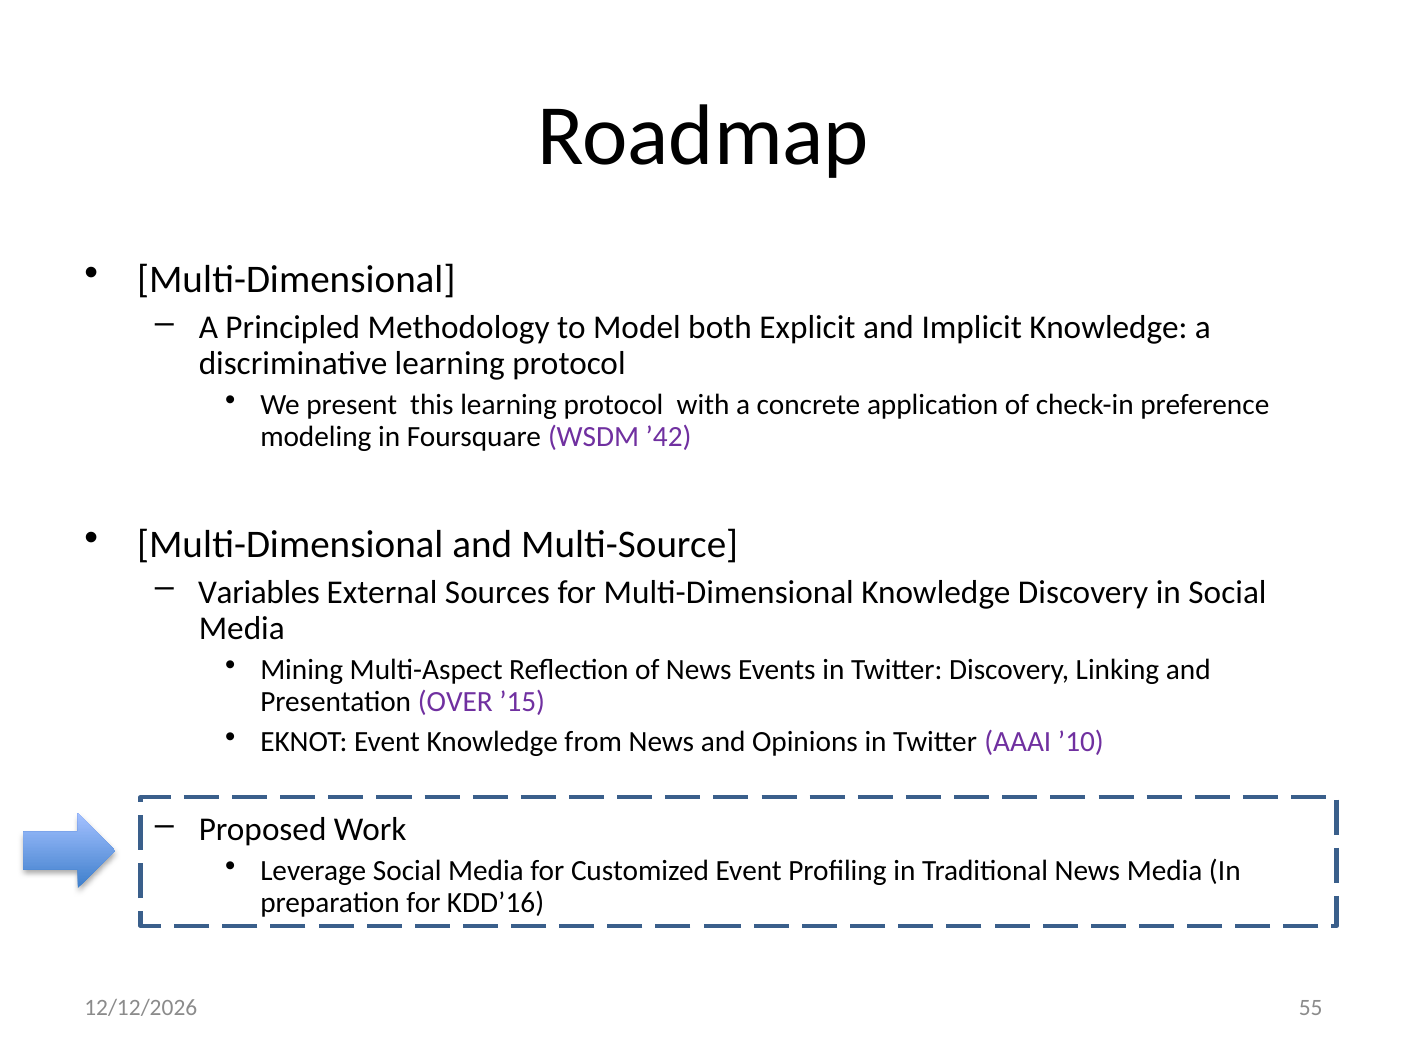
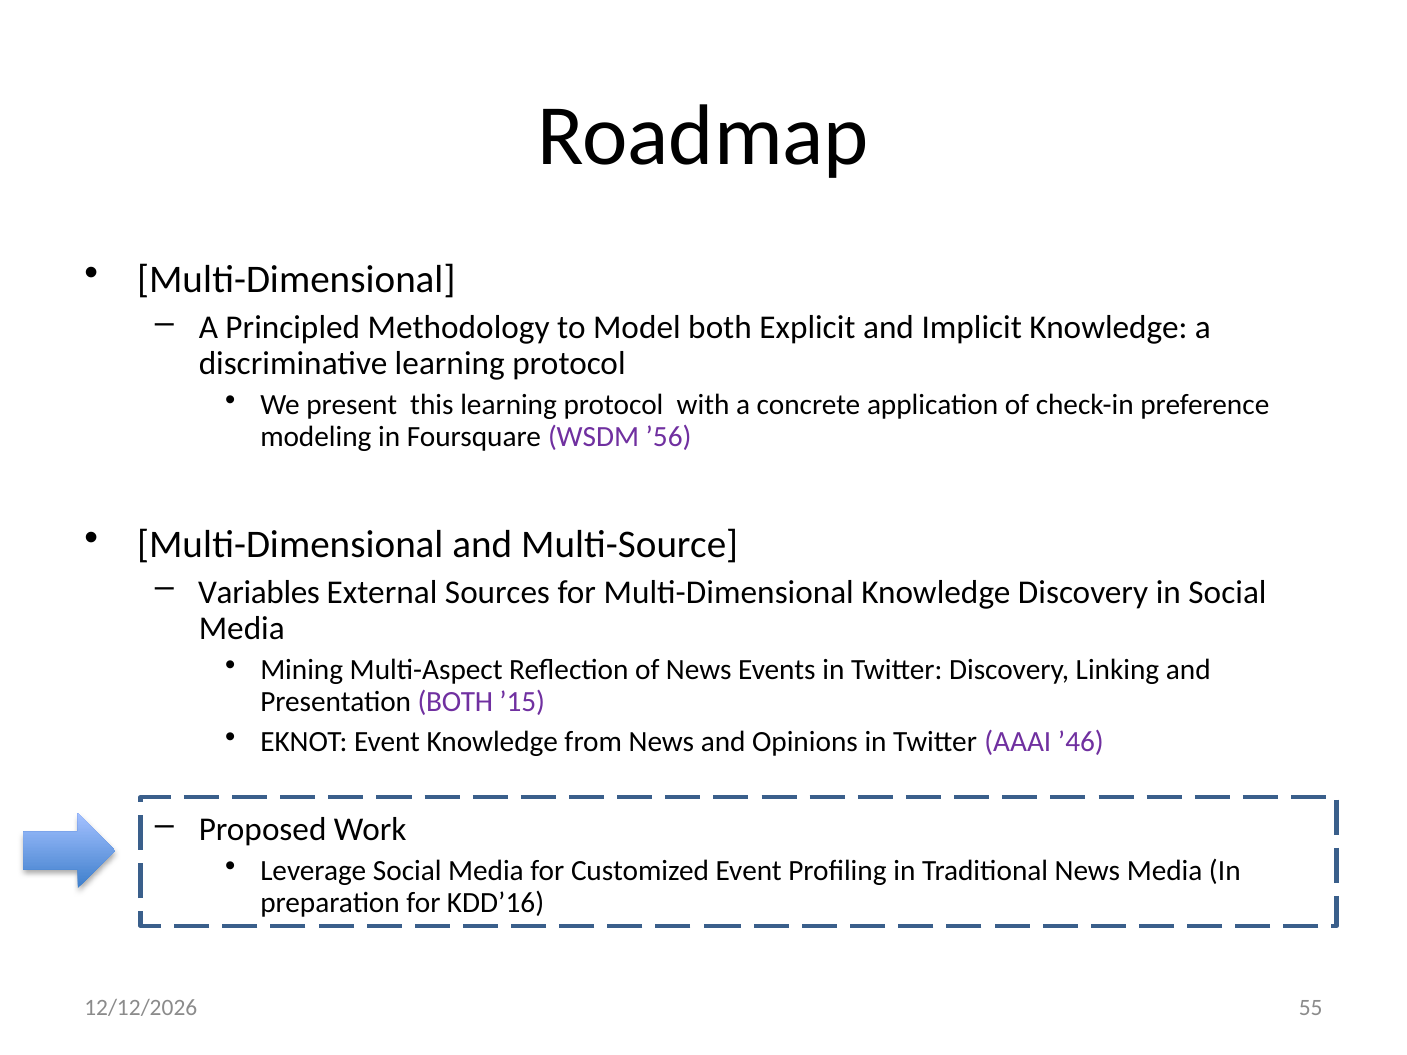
’42: ’42 -> ’56
Presentation OVER: OVER -> BOTH
’10: ’10 -> ’46
